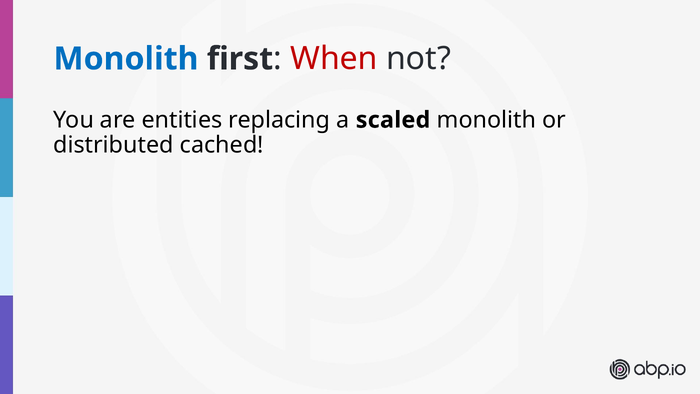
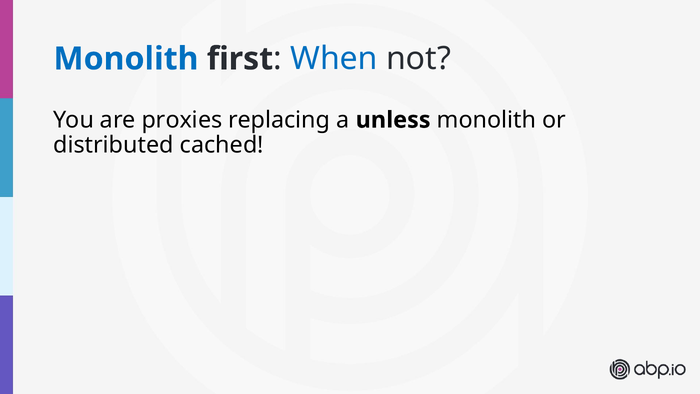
When colour: red -> blue
entities: entities -> proxies
scaled: scaled -> unless
